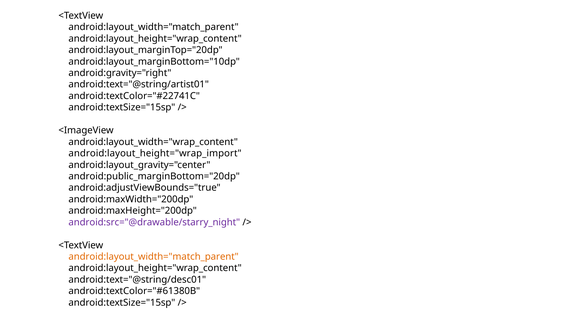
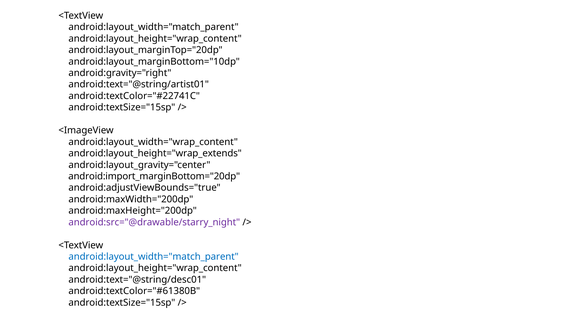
android:layout_height="wrap_import: android:layout_height="wrap_import -> android:layout_height="wrap_extends
android:public_marginBottom="20dp: android:public_marginBottom="20dp -> android:import_marginBottom="20dp
android:layout_width="match_parent at (154, 257) colour: orange -> blue
